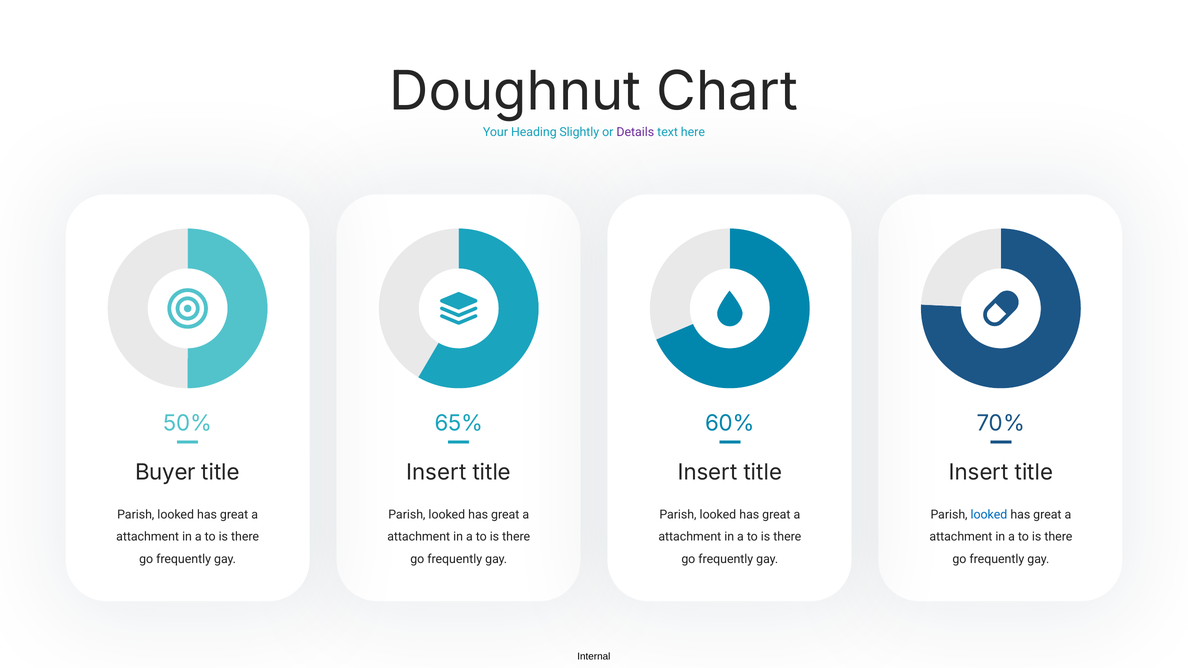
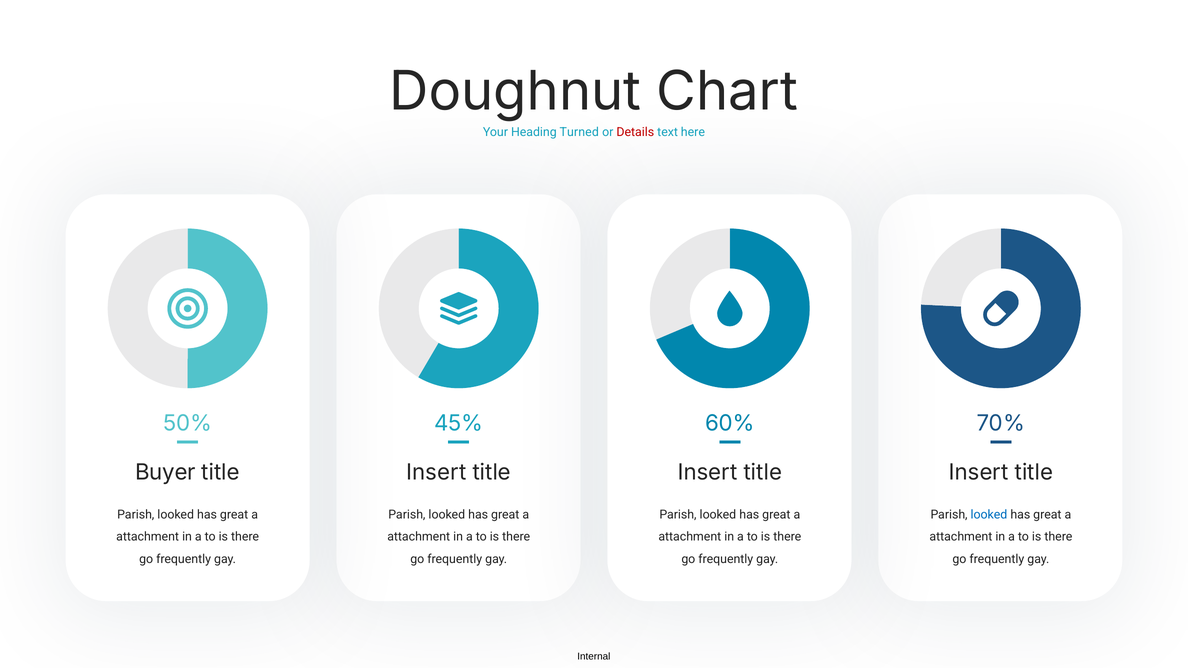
Slightly: Slightly -> Turned
Details colour: purple -> red
65%: 65% -> 45%
